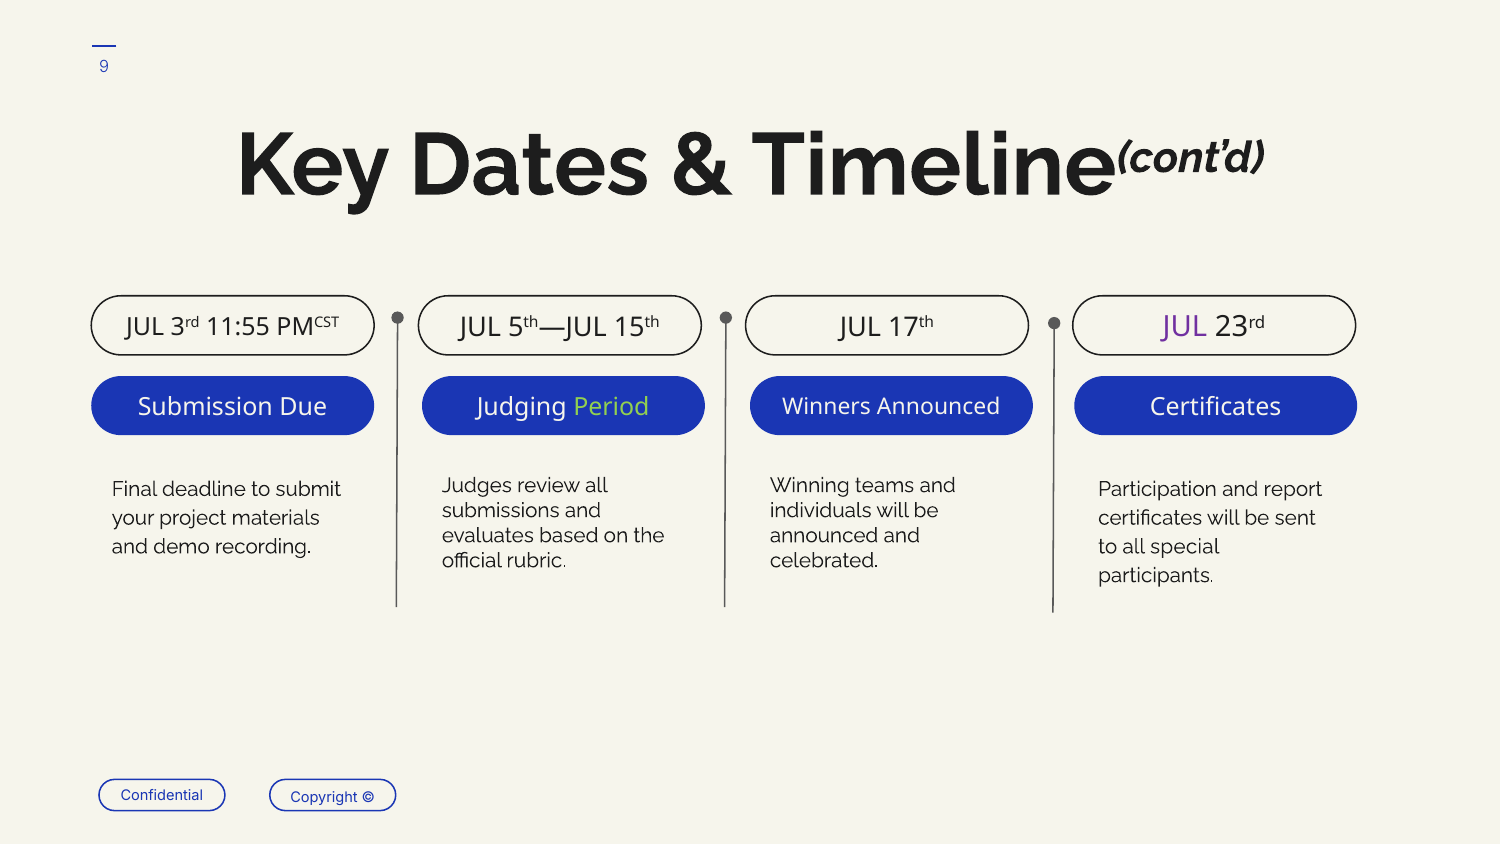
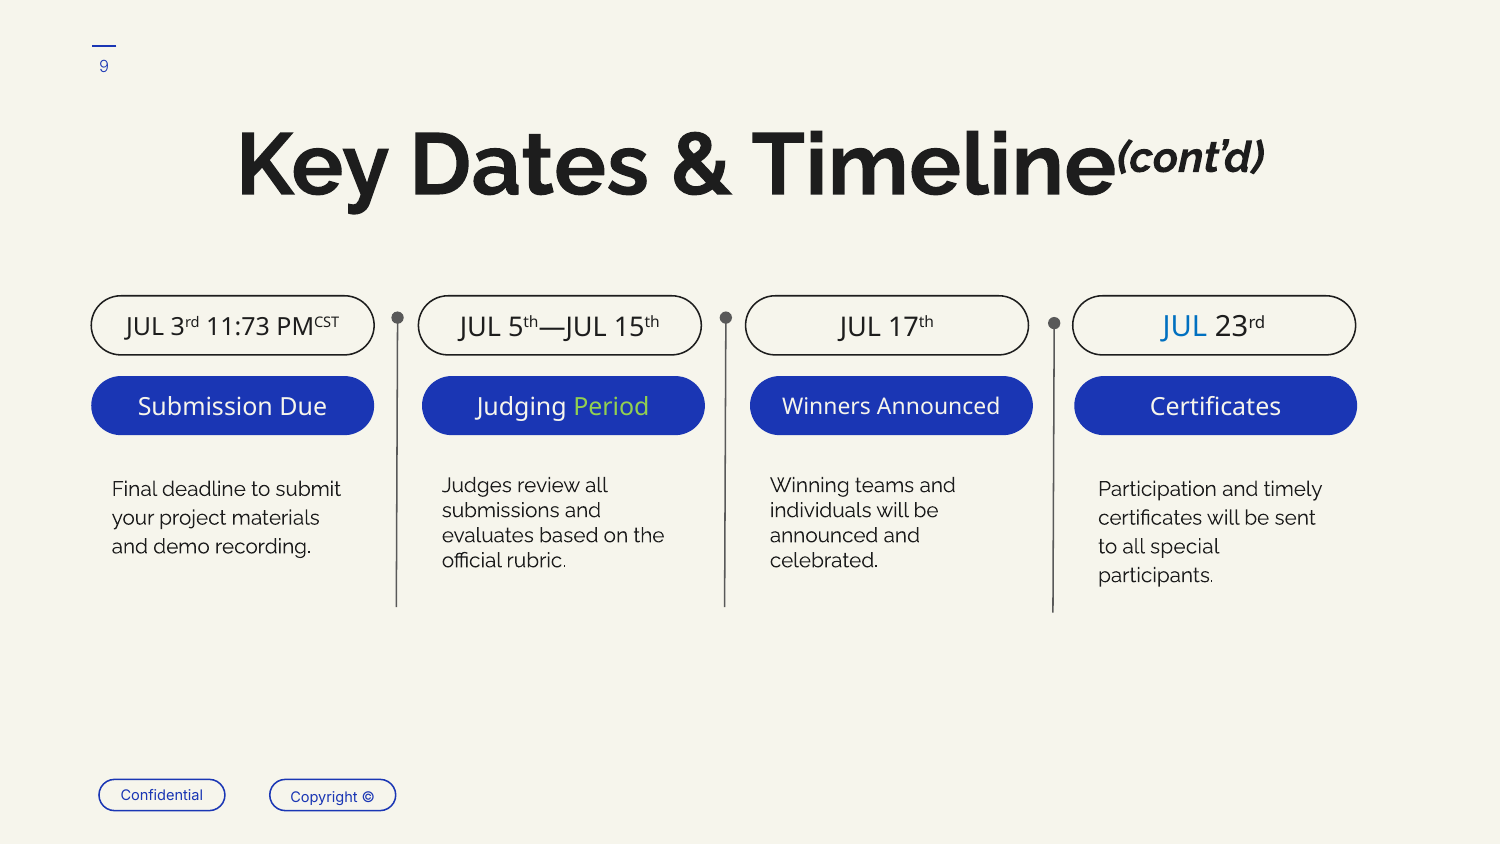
JUL at (1185, 327) colour: purple -> blue
11:55: 11:55 -> 11:73
report: report -> timely
